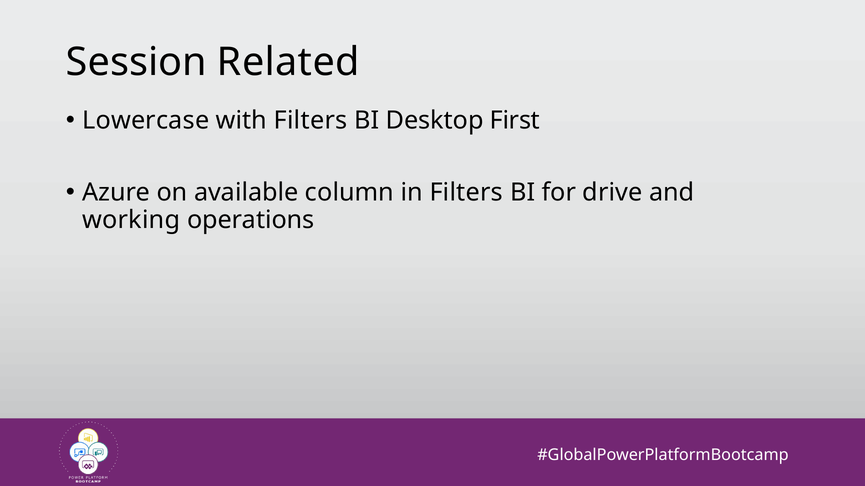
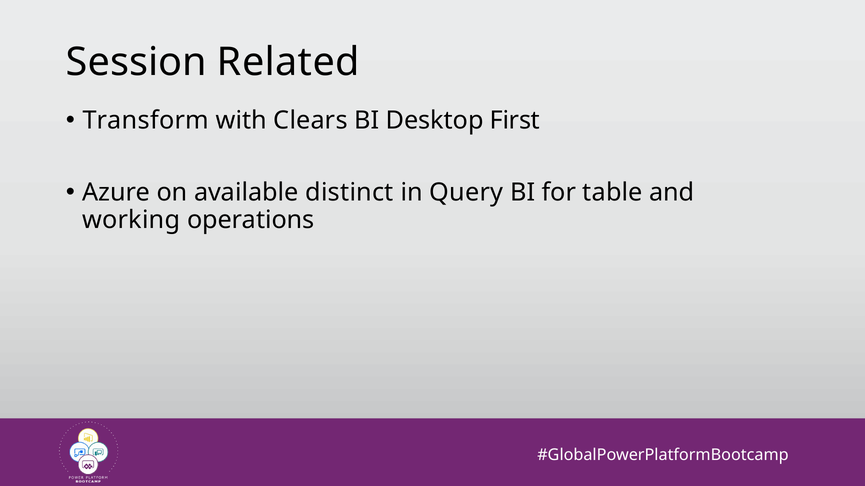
Lowercase: Lowercase -> Transform
with Filters: Filters -> Clears
column: column -> distinct
in Filters: Filters -> Query
drive: drive -> table
